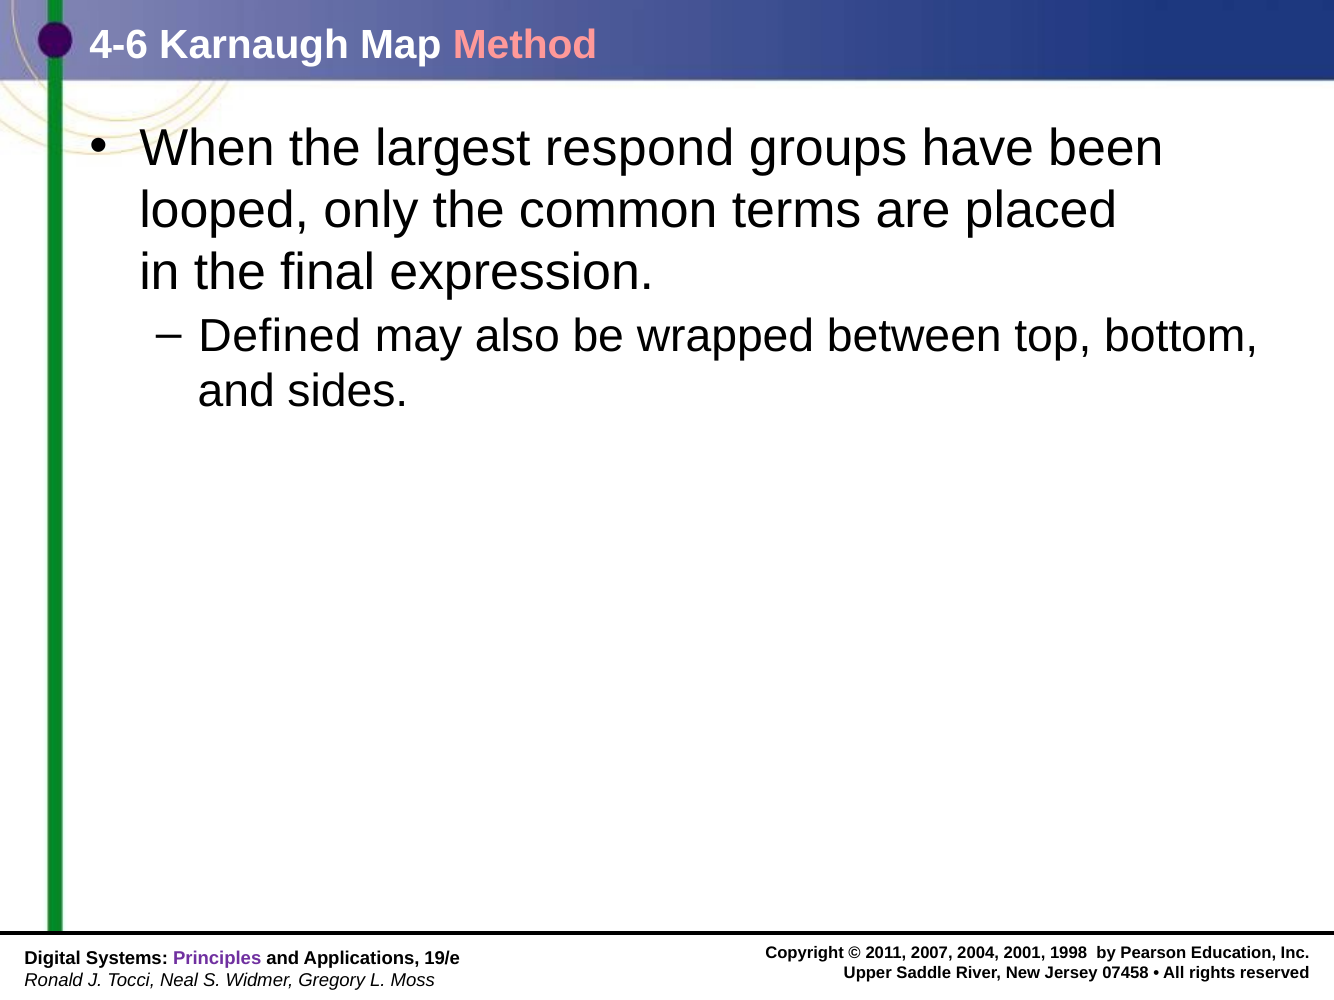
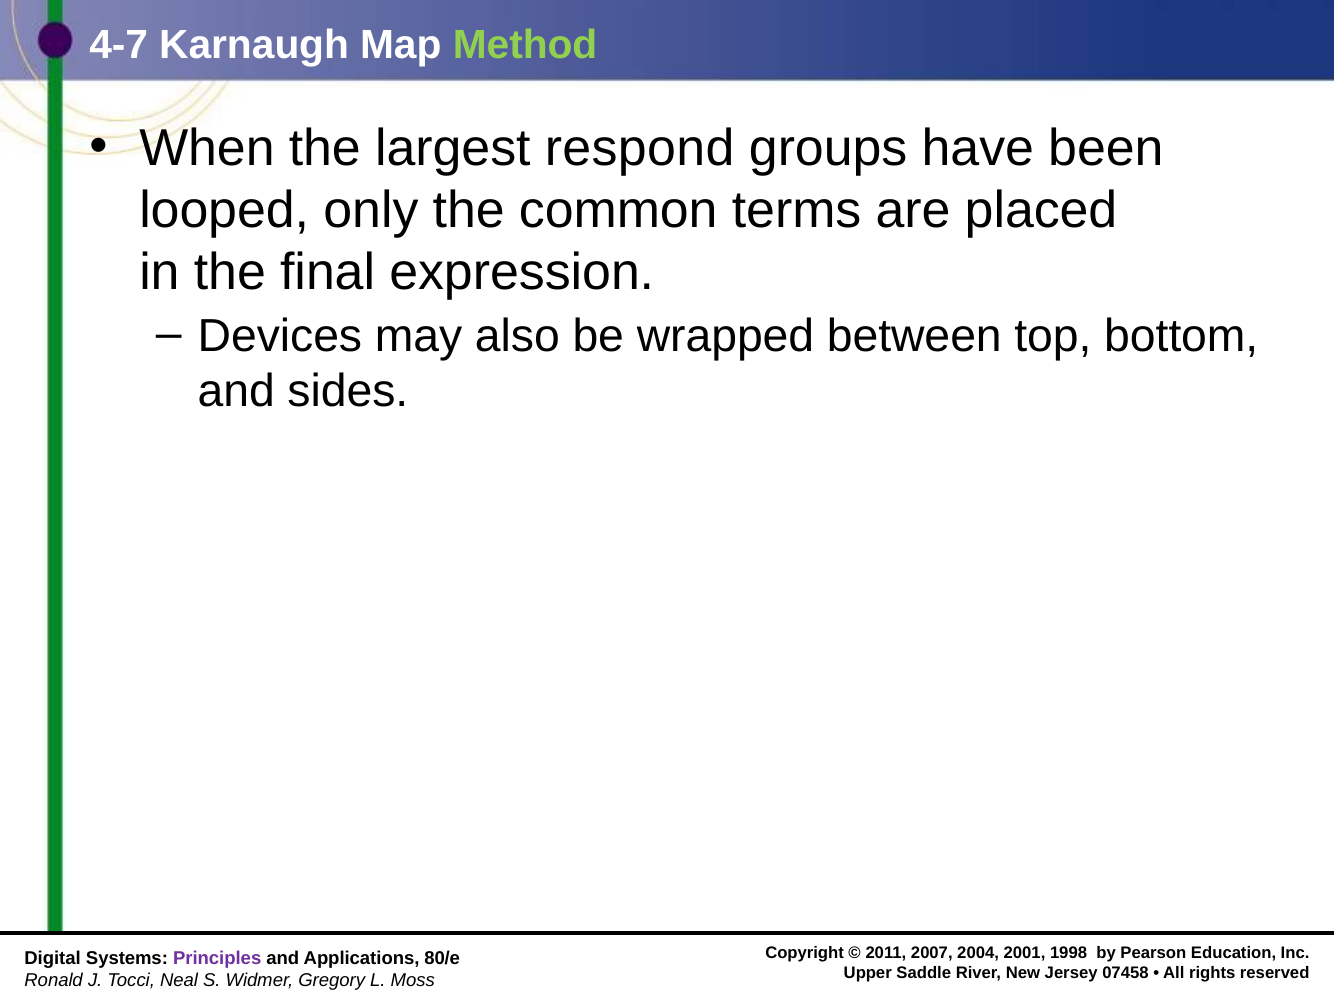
4-6: 4-6 -> 4-7
Method colour: pink -> light green
Defined: Defined -> Devices
19/e: 19/e -> 80/e
